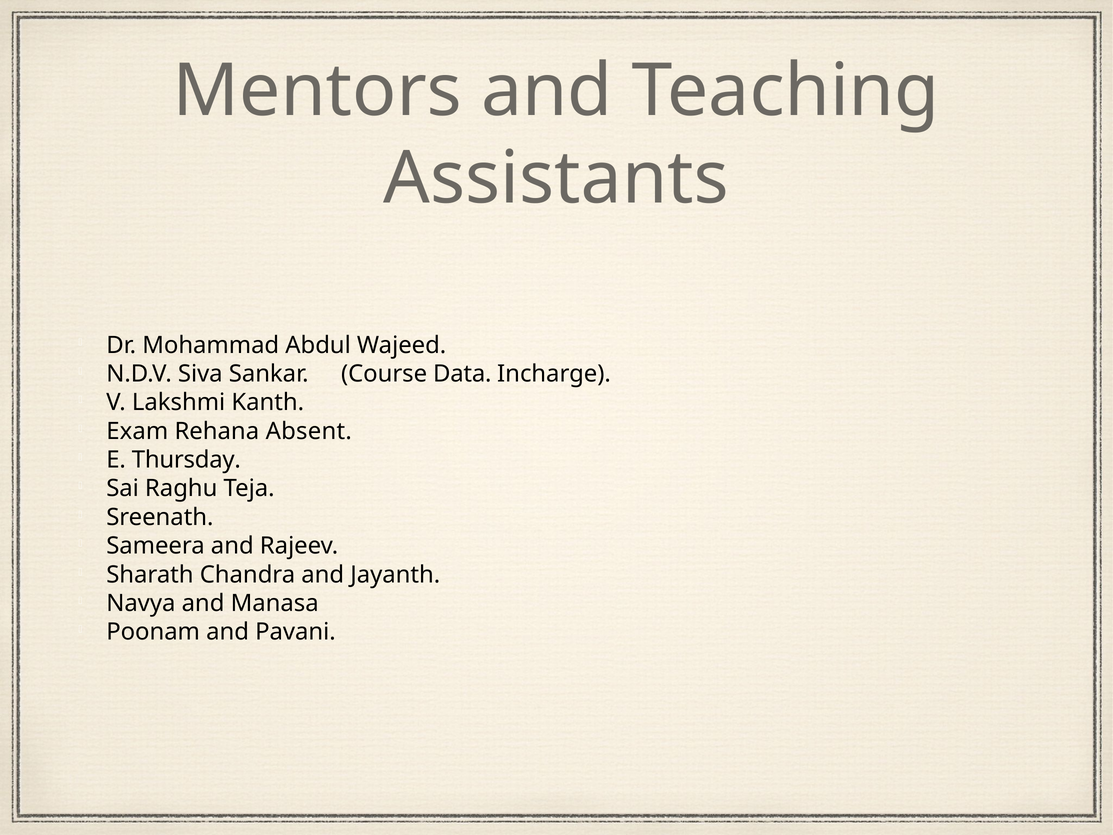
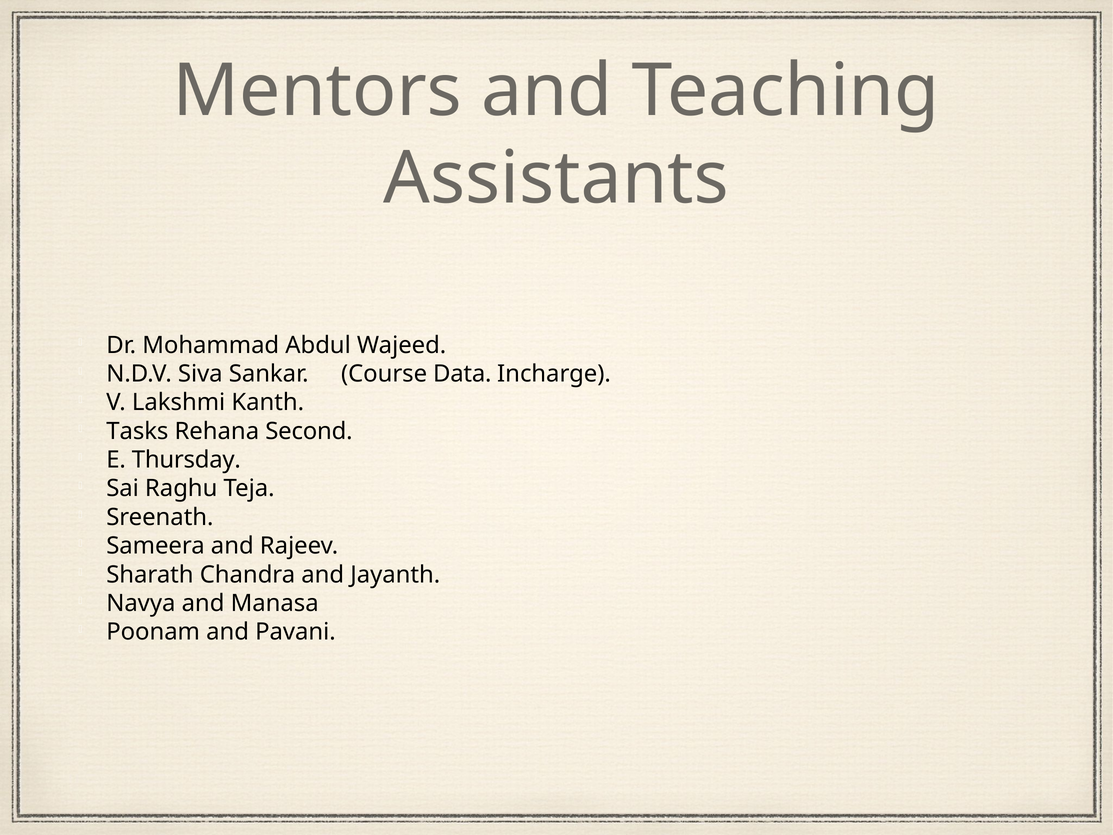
Exam: Exam -> Tasks
Absent: Absent -> Second
